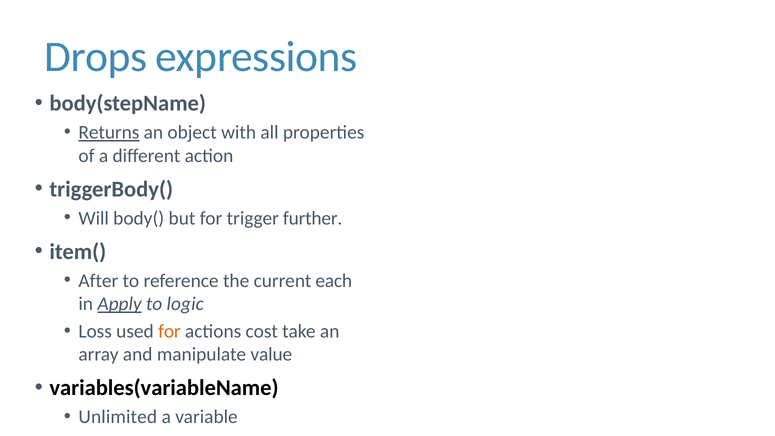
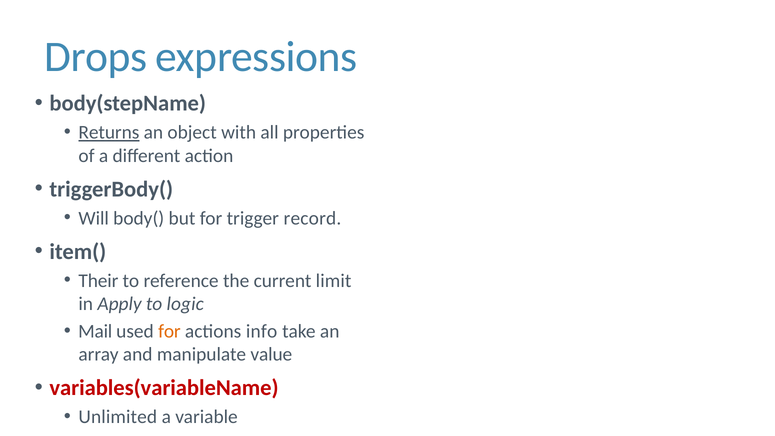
further: further -> record
After: After -> Their
each: each -> limit
Apply underline: present -> none
Loss: Loss -> Mail
cost: cost -> info
variables(variableName colour: black -> red
